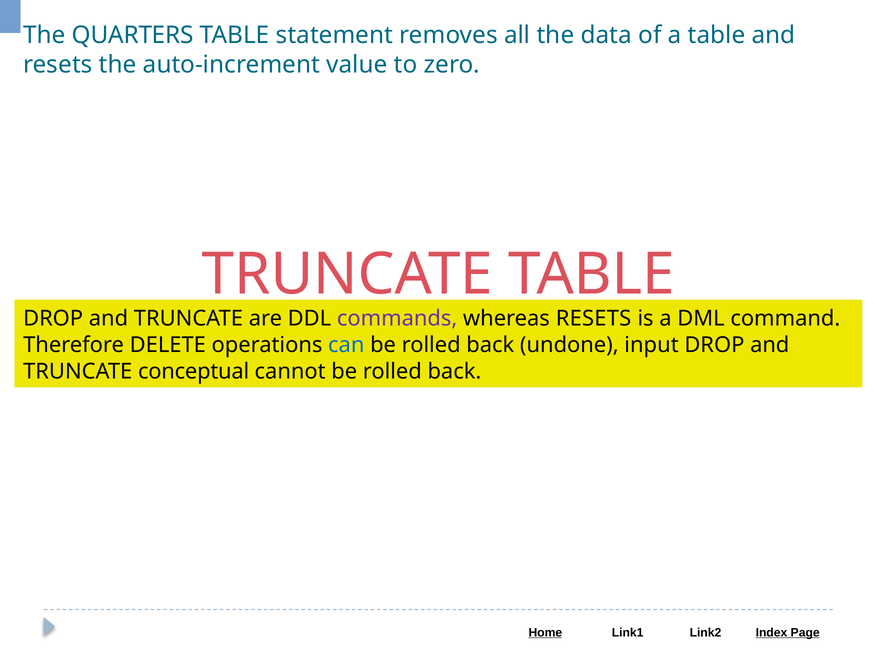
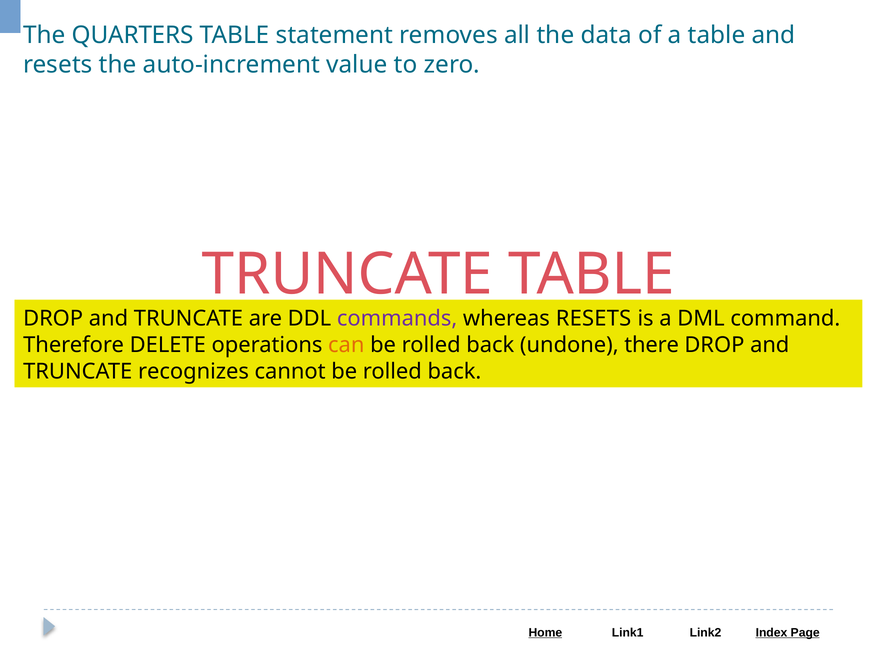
can colour: blue -> orange
input: input -> there
conceptual: conceptual -> recognizes
